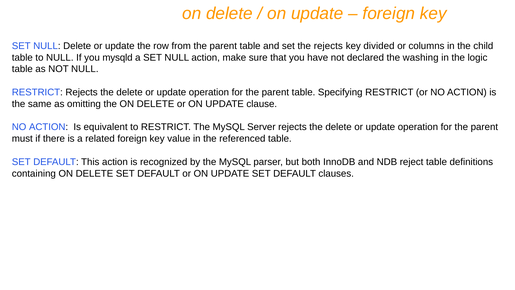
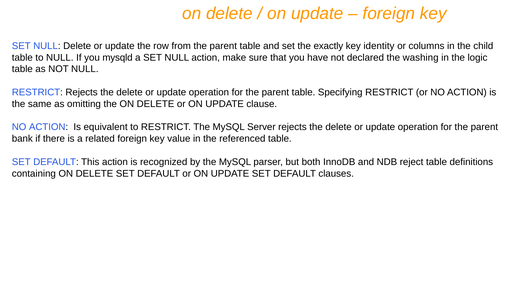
the rejects: rejects -> exactly
divided: divided -> identity
must: must -> bank
